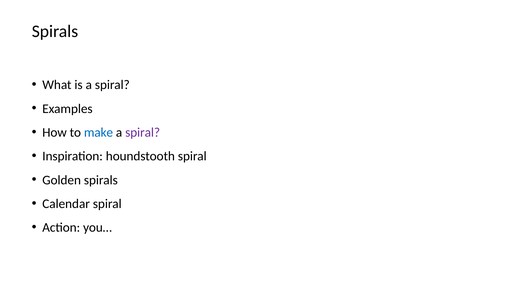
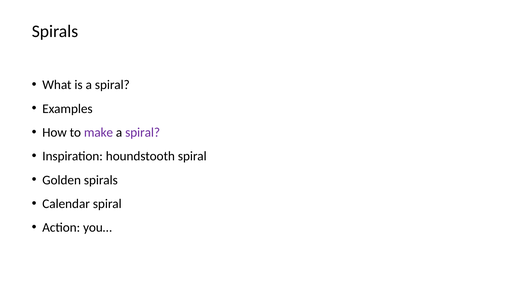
make colour: blue -> purple
